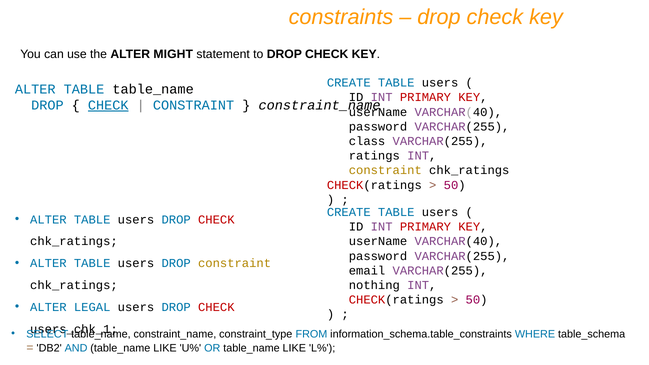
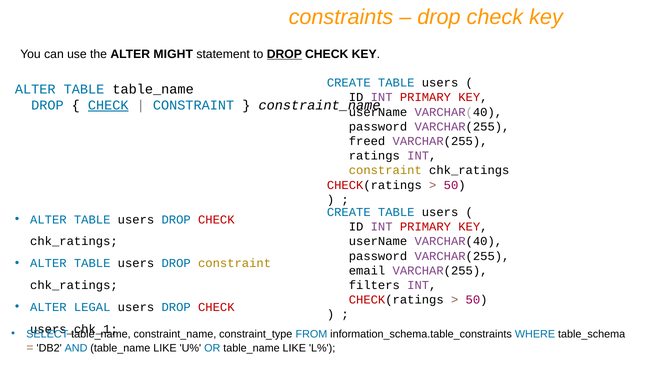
DROP at (284, 54) underline: none -> present
class: class -> freed
nothing: nothing -> filters
